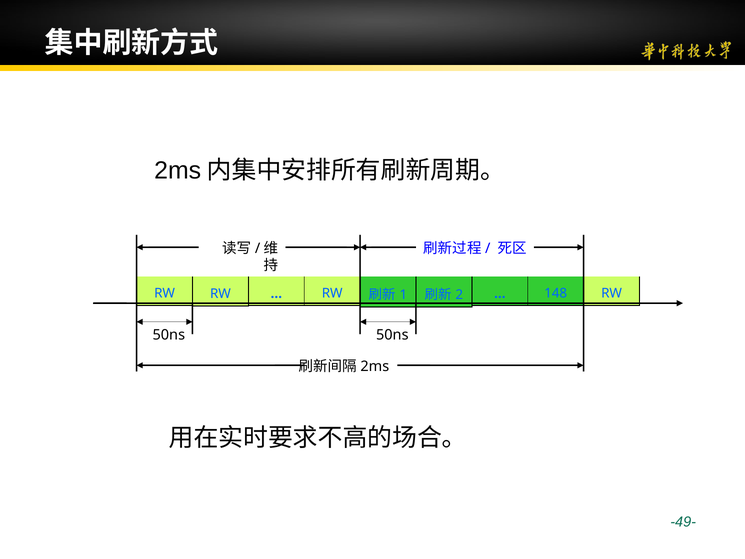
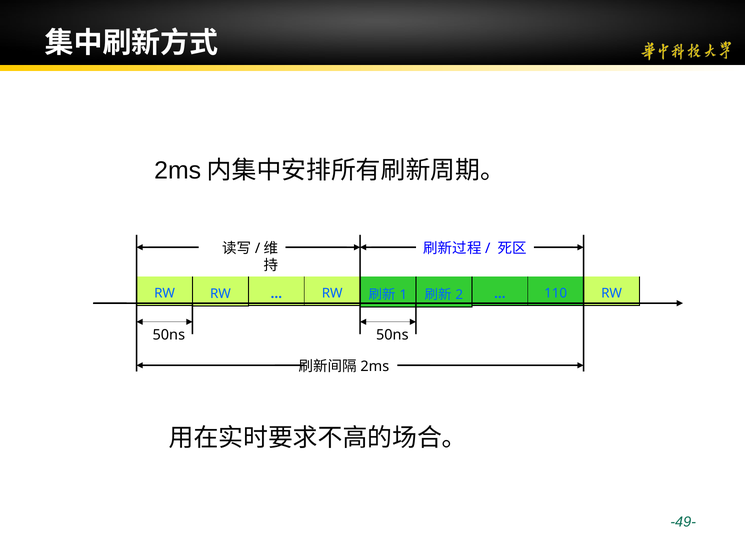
148: 148 -> 110
